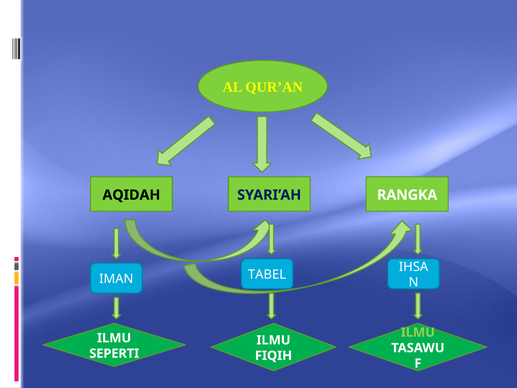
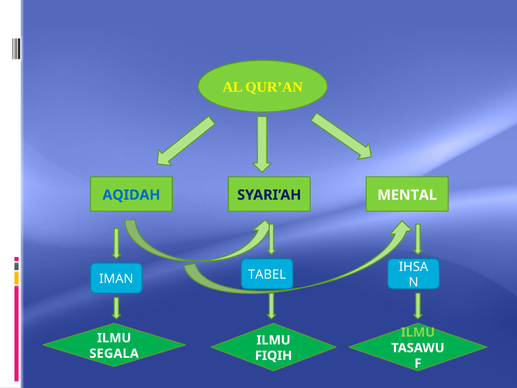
AQIDAH colour: black -> blue
RANGKA: RANGKA -> MENTAL
SEPERTI: SEPERTI -> SEGALA
